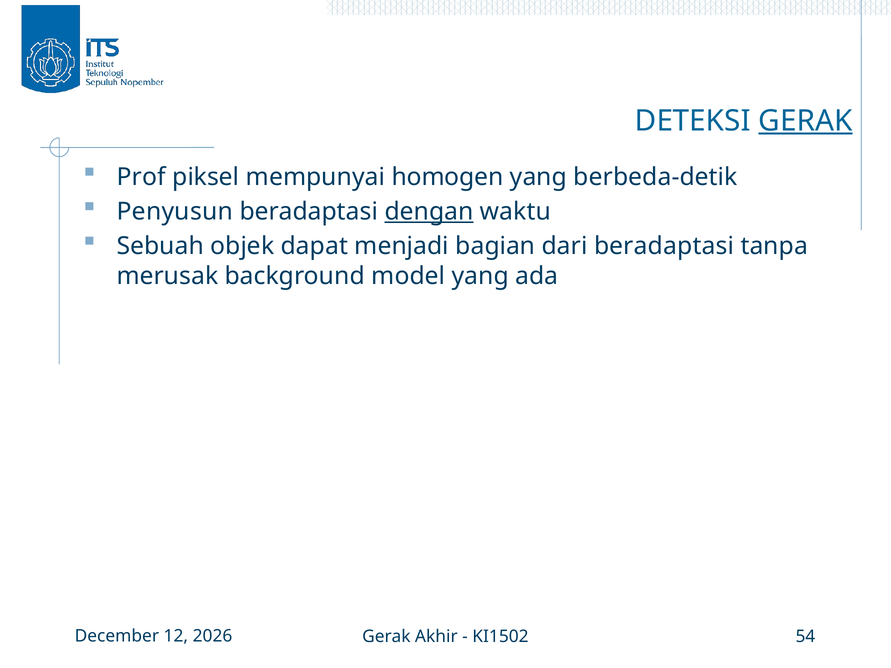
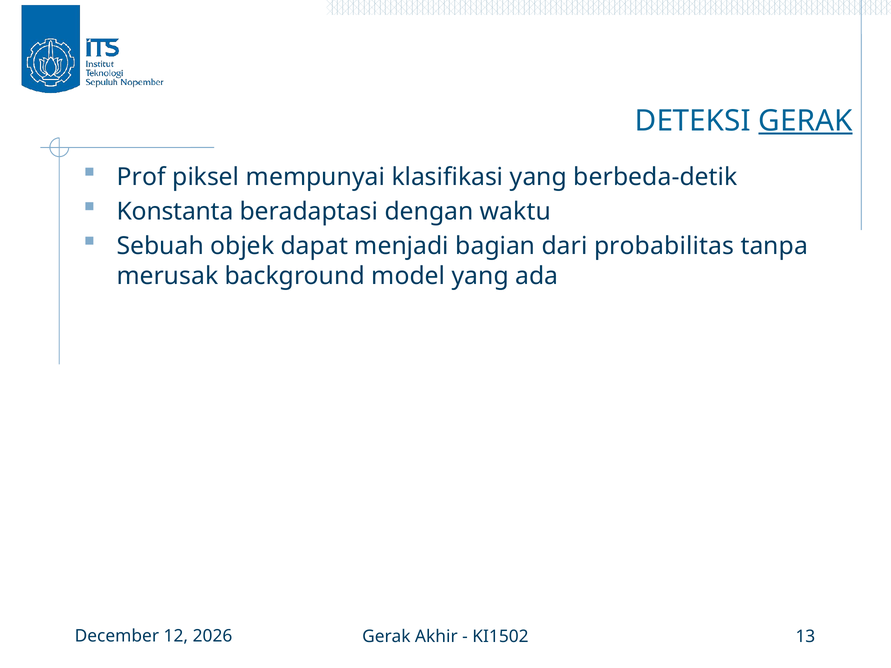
homogen: homogen -> klasifikasi
Penyusun: Penyusun -> Konstanta
dengan underline: present -> none
dari beradaptasi: beradaptasi -> probabilitas
54: 54 -> 13
